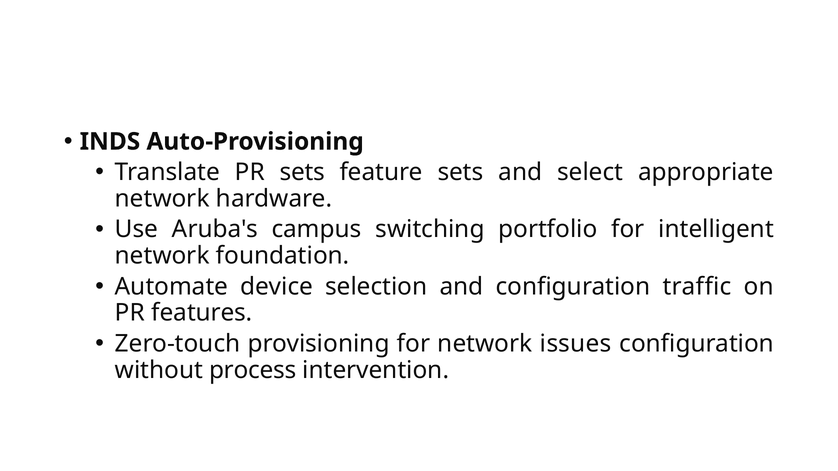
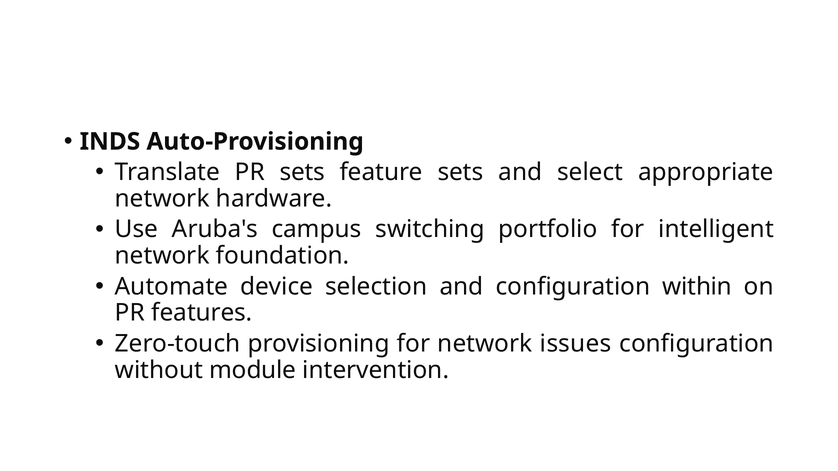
traffic: traffic -> within
process: process -> module
